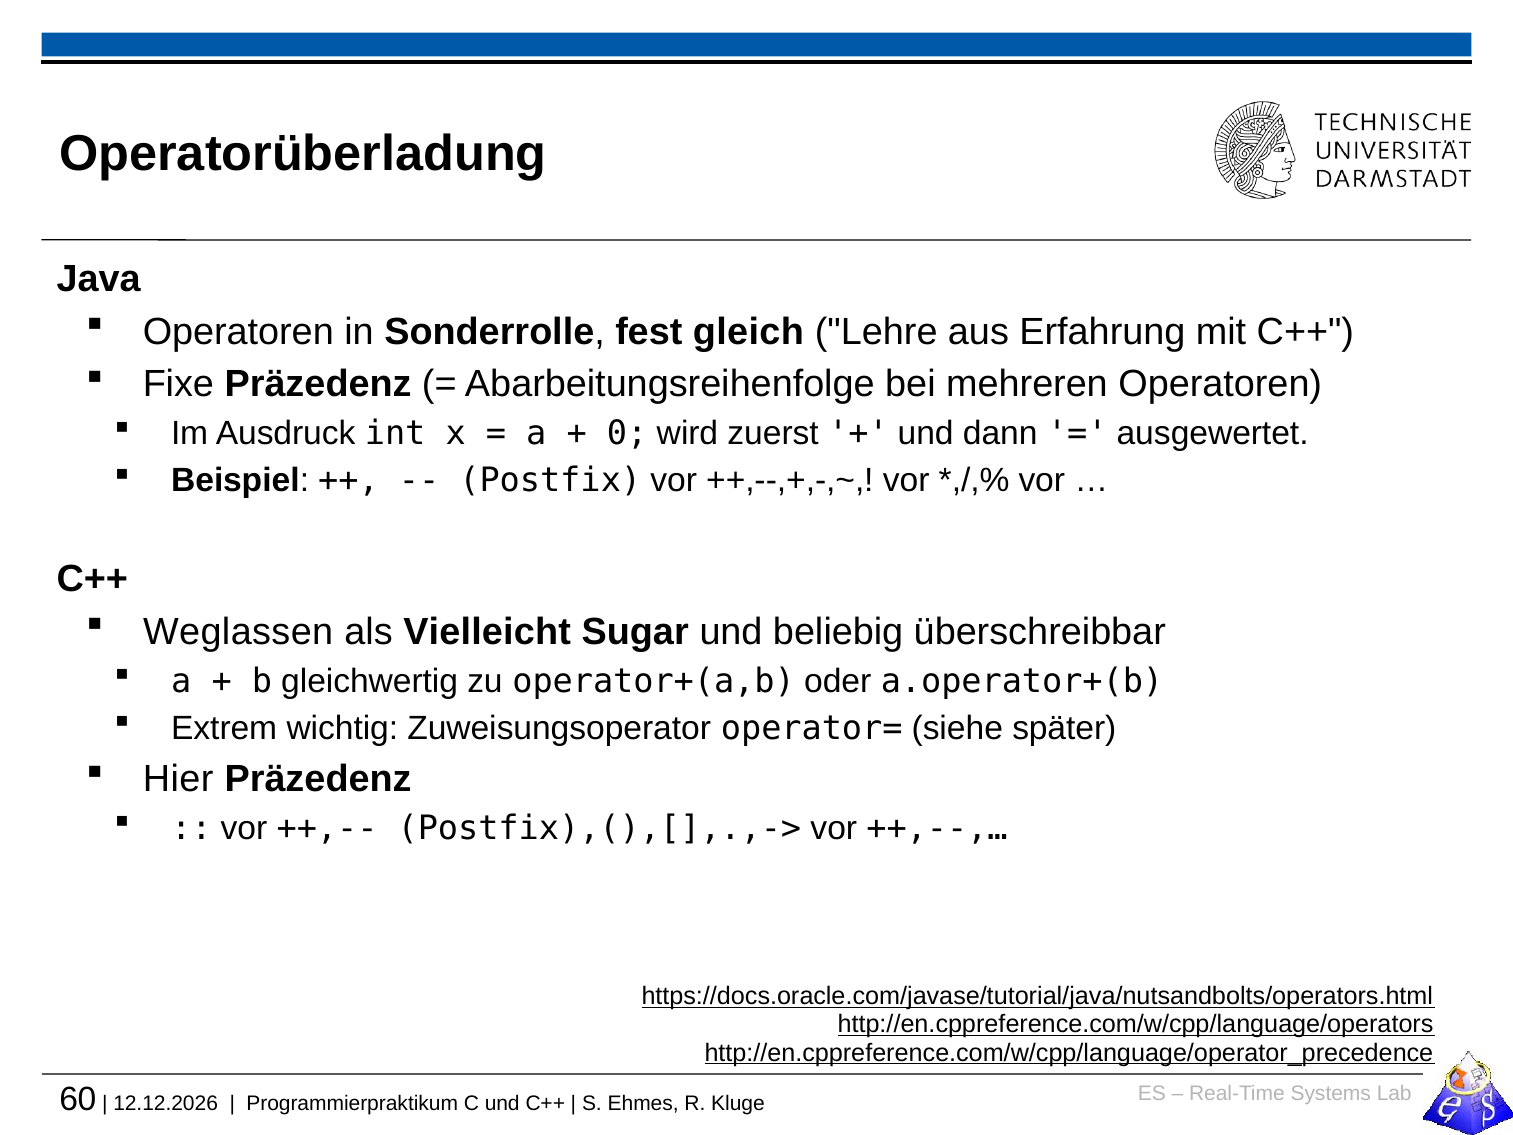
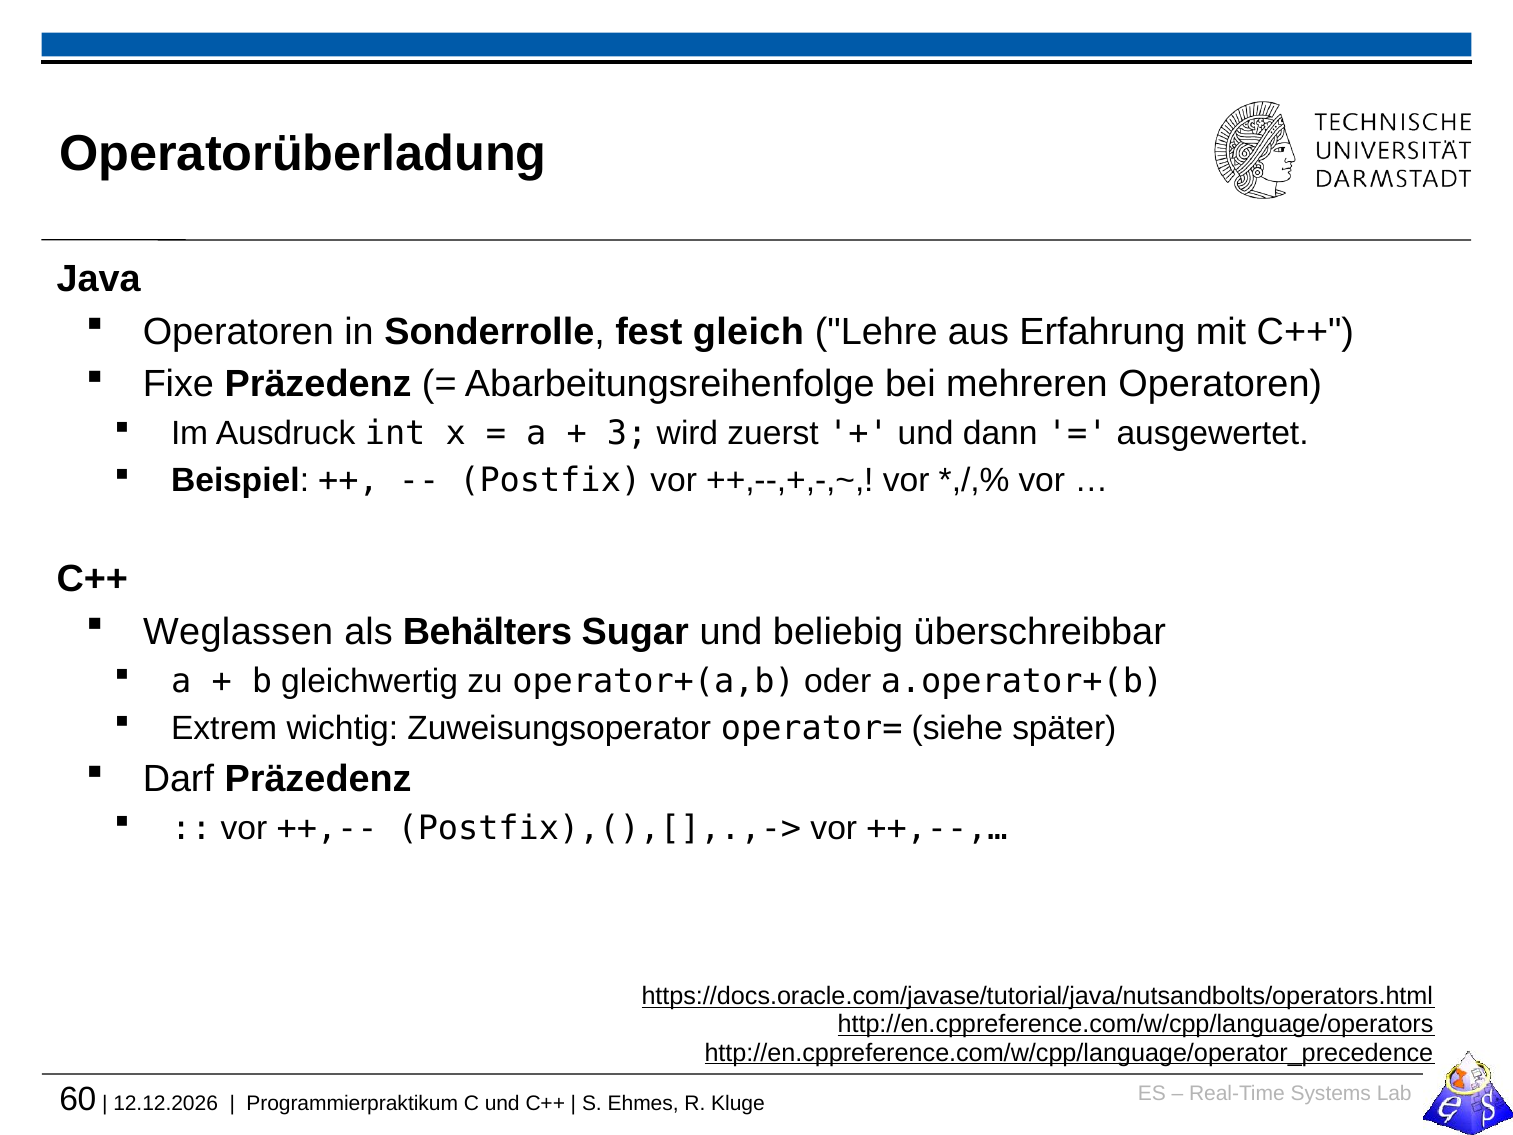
0: 0 -> 3
Vielleicht: Vielleicht -> Behälters
Hier: Hier -> Darf
